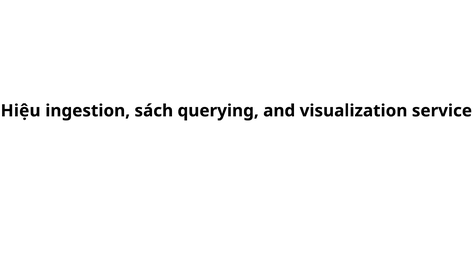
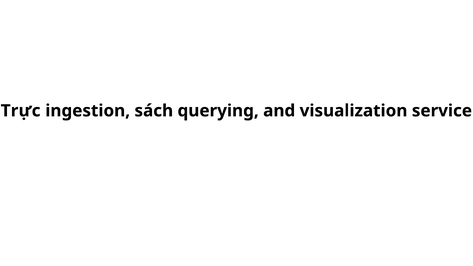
Hiệu: Hiệu -> Trực
